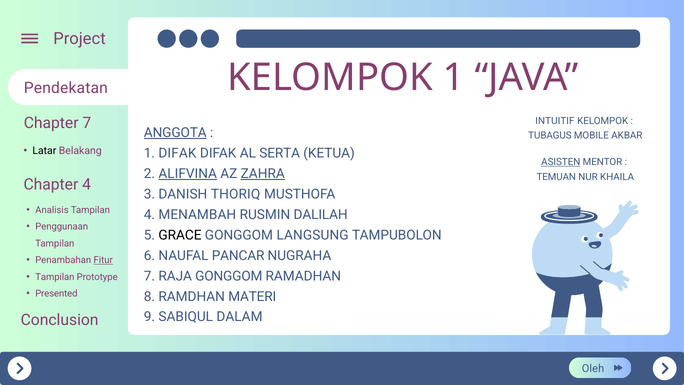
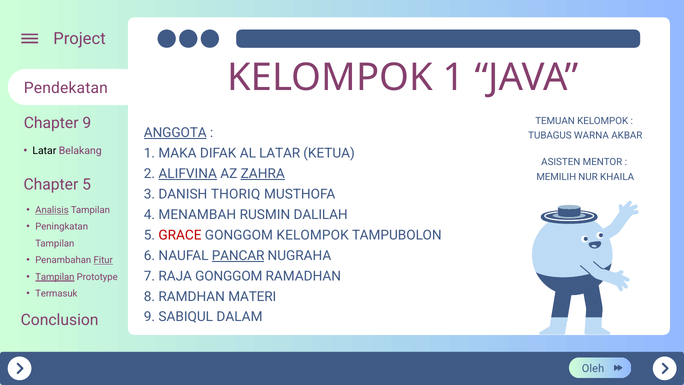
Chapter 7: 7 -> 9
INTUITIF: INTUITIF -> TEMUAN
MOBILE: MOBILE -> WARNA
1 DIFAK: DIFAK -> MAKA
AL SERTA: SERTA -> LATAR
ASISTEN underline: present -> none
TEMUAN: TEMUAN -> MEMILIH
Chapter 4: 4 -> 5
Analisis underline: none -> present
Penggunaan: Penggunaan -> Peningkatan
GRACE colour: black -> red
GONGGOM LANGSUNG: LANGSUNG -> KELOMPOK
PANCAR underline: none -> present
Tampilan at (55, 277) underline: none -> present
Presented: Presented -> Termasuk
